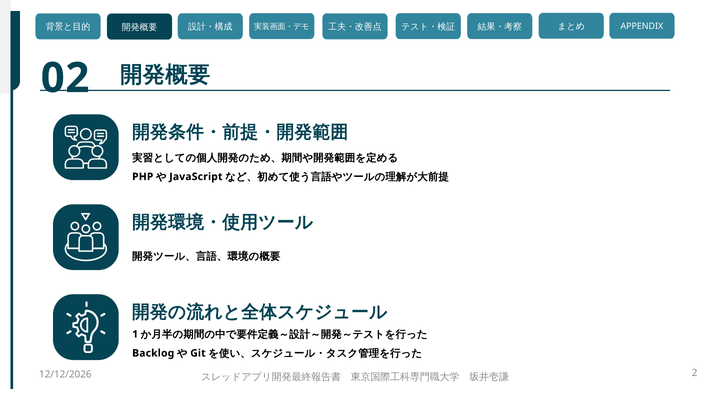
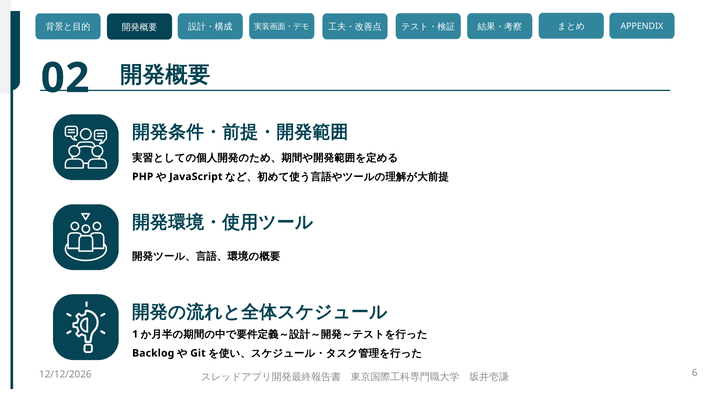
2: 2 -> 6
